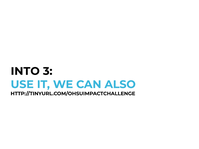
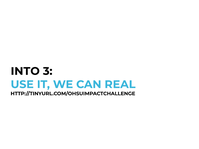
ALSO: ALSO -> REAL
